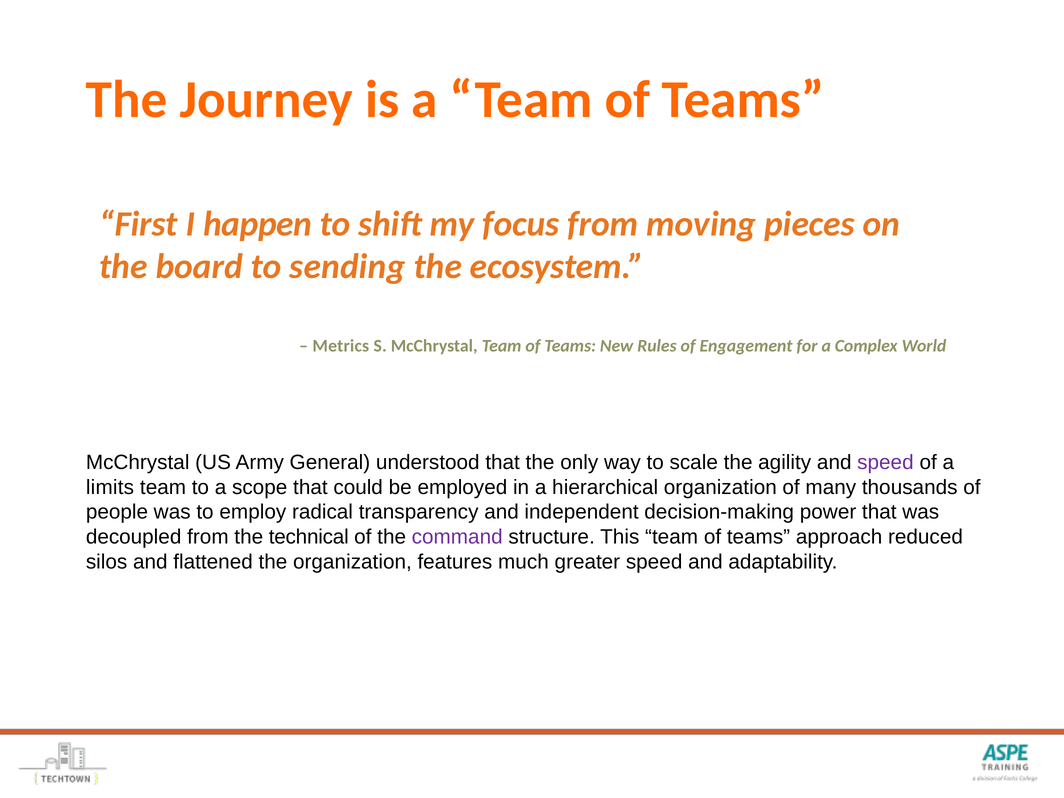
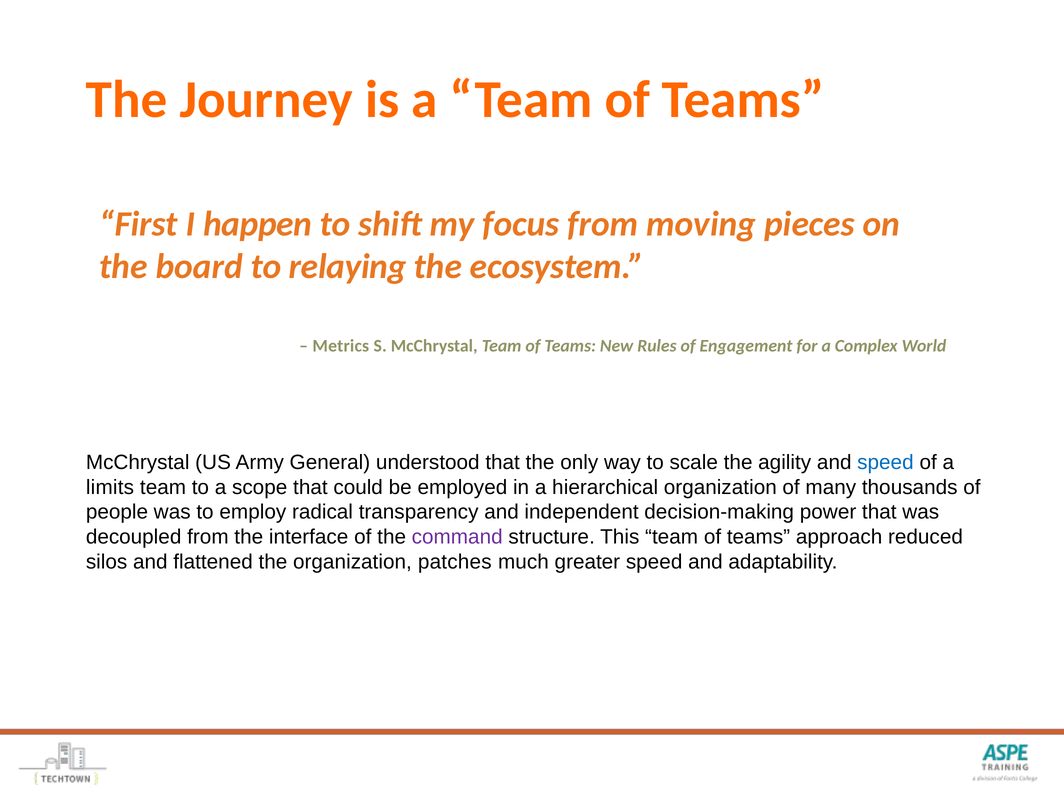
sending: sending -> relaying
speed at (885, 462) colour: purple -> blue
technical: technical -> interface
features: features -> patches
